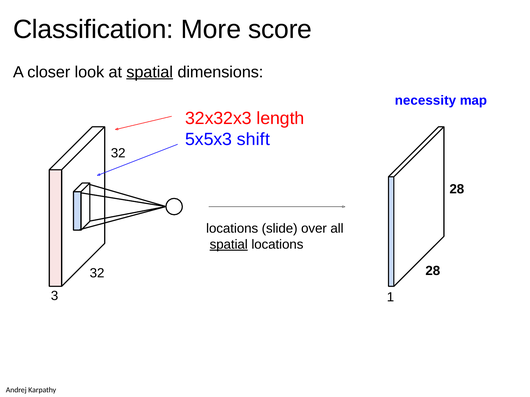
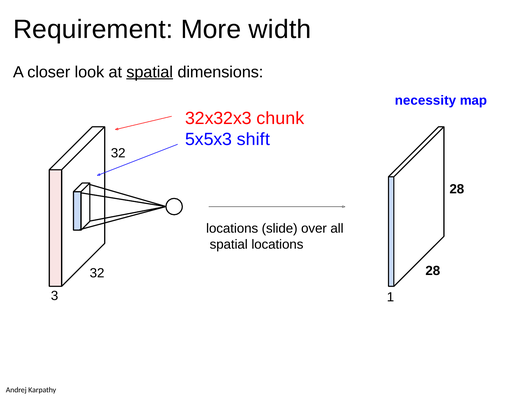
Classification: Classification -> Requirement
score: score -> width
length: length -> chunk
spatial at (229, 245) underline: present -> none
